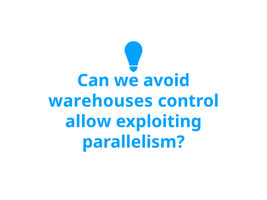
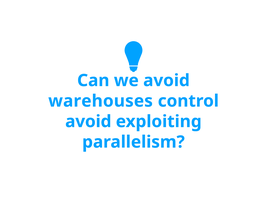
allow at (88, 122): allow -> avoid
